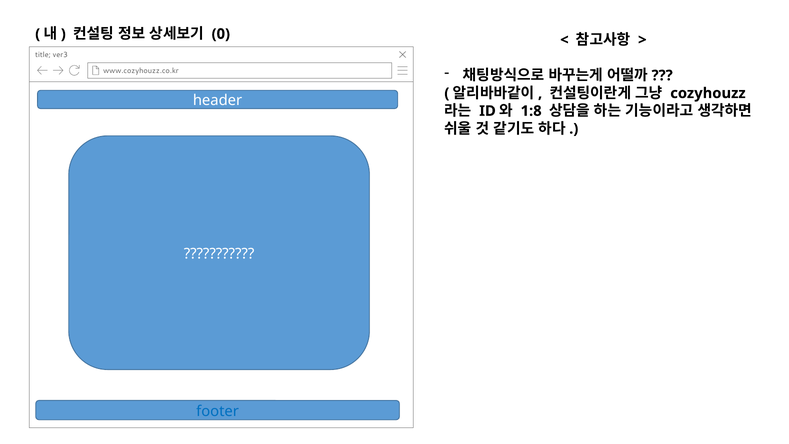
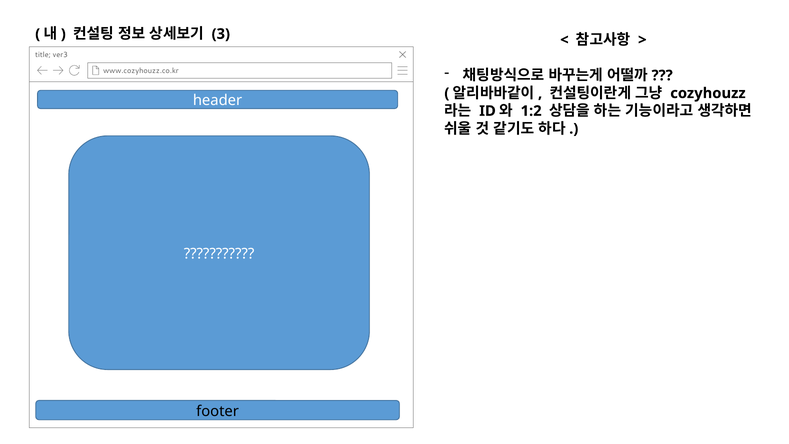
0: 0 -> 3
1:8: 1:8 -> 1:2
footer colour: blue -> black
